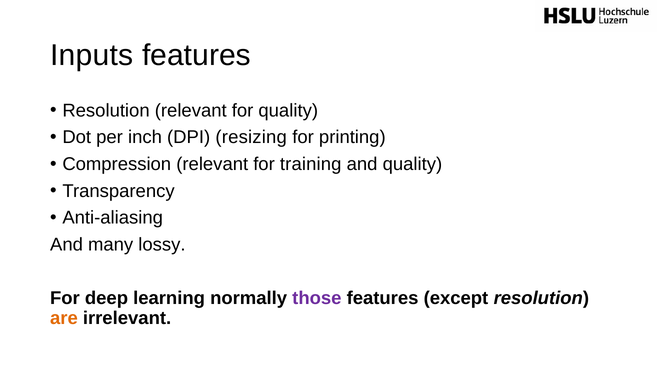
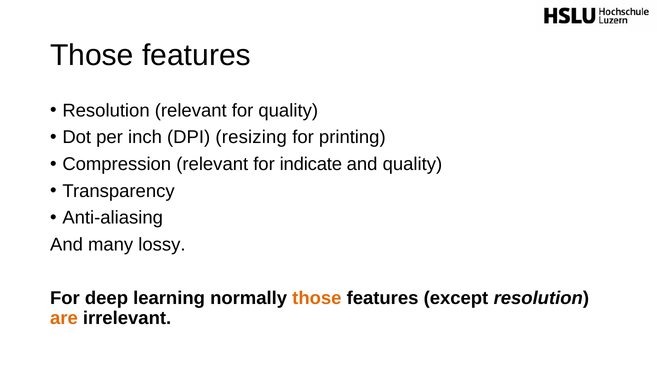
Inputs at (92, 55): Inputs -> Those
training: training -> indicate
those at (317, 299) colour: purple -> orange
